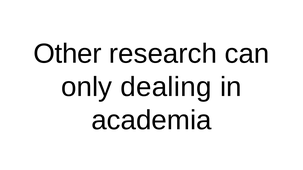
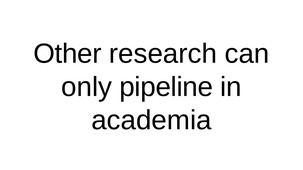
dealing: dealing -> pipeline
